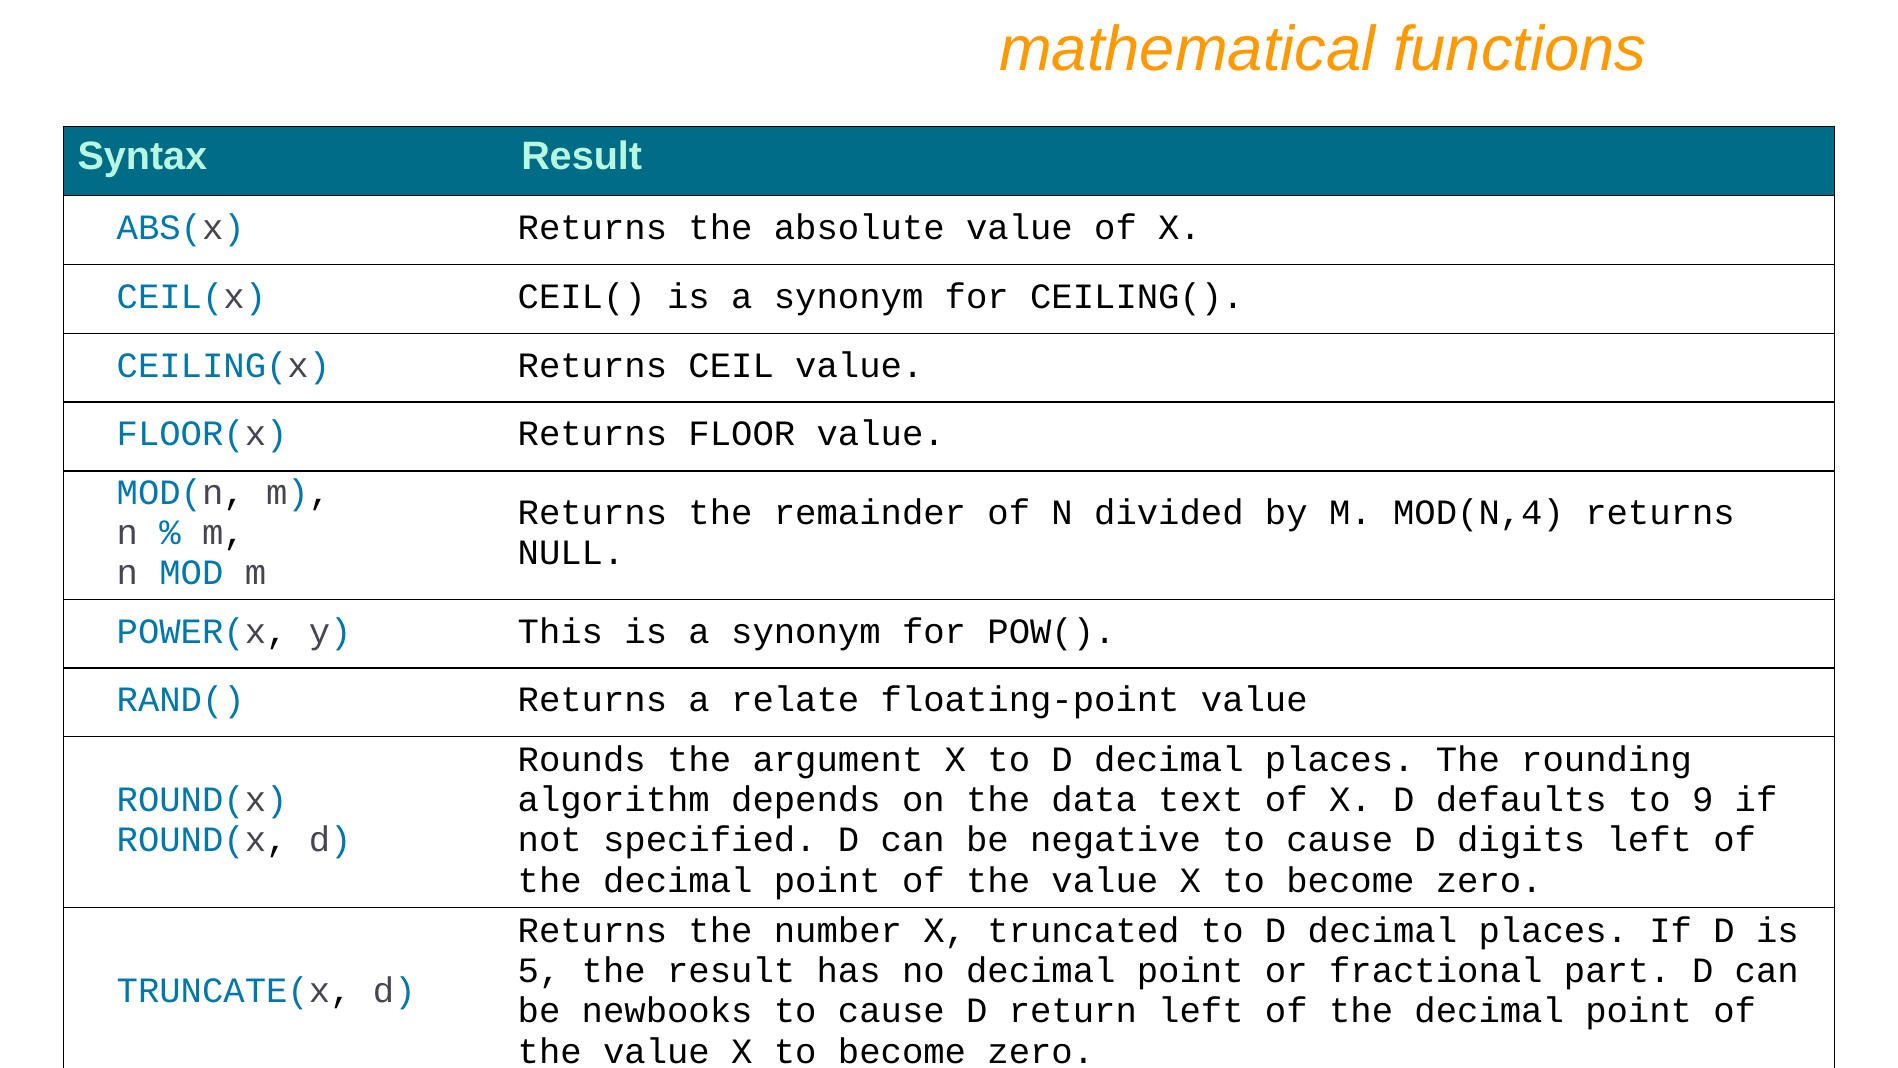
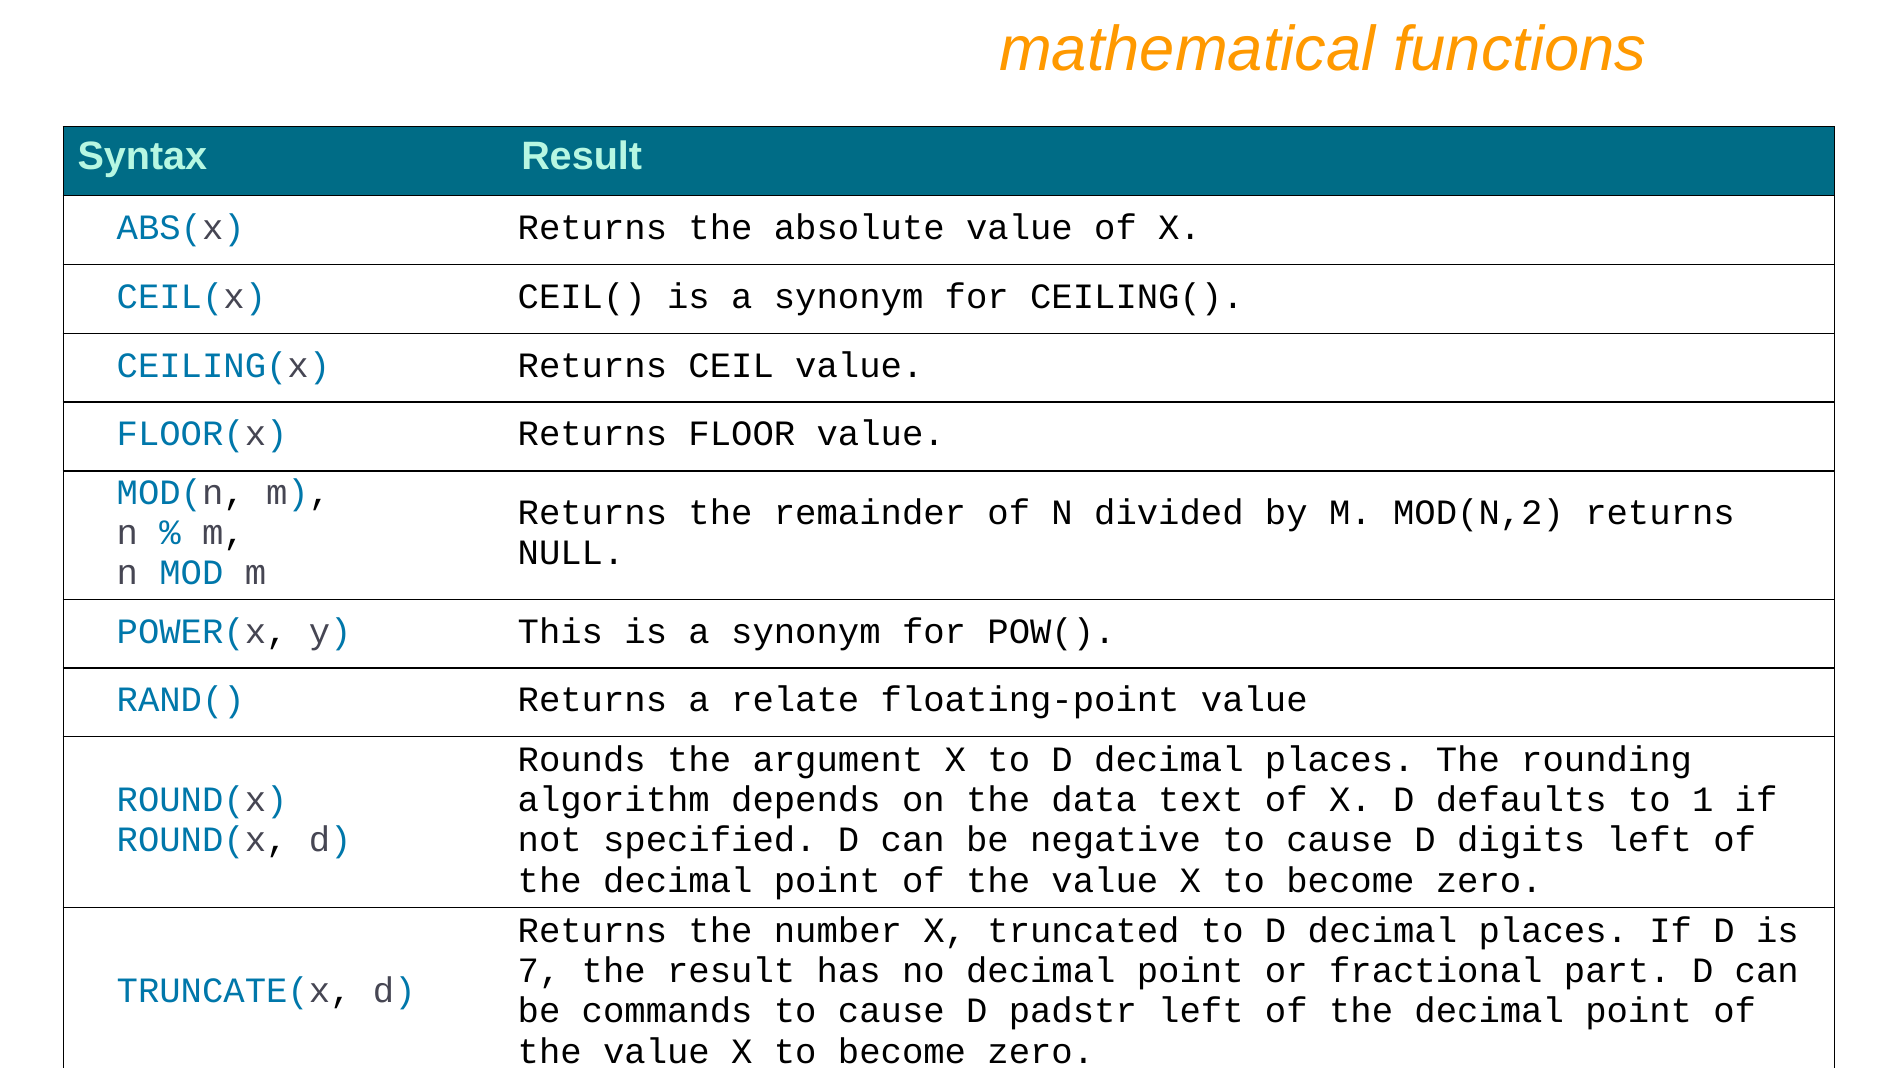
MOD(N,4: MOD(N,4 -> MOD(N,2
9: 9 -> 1
5: 5 -> 7
newbooks: newbooks -> commands
return: return -> padstr
